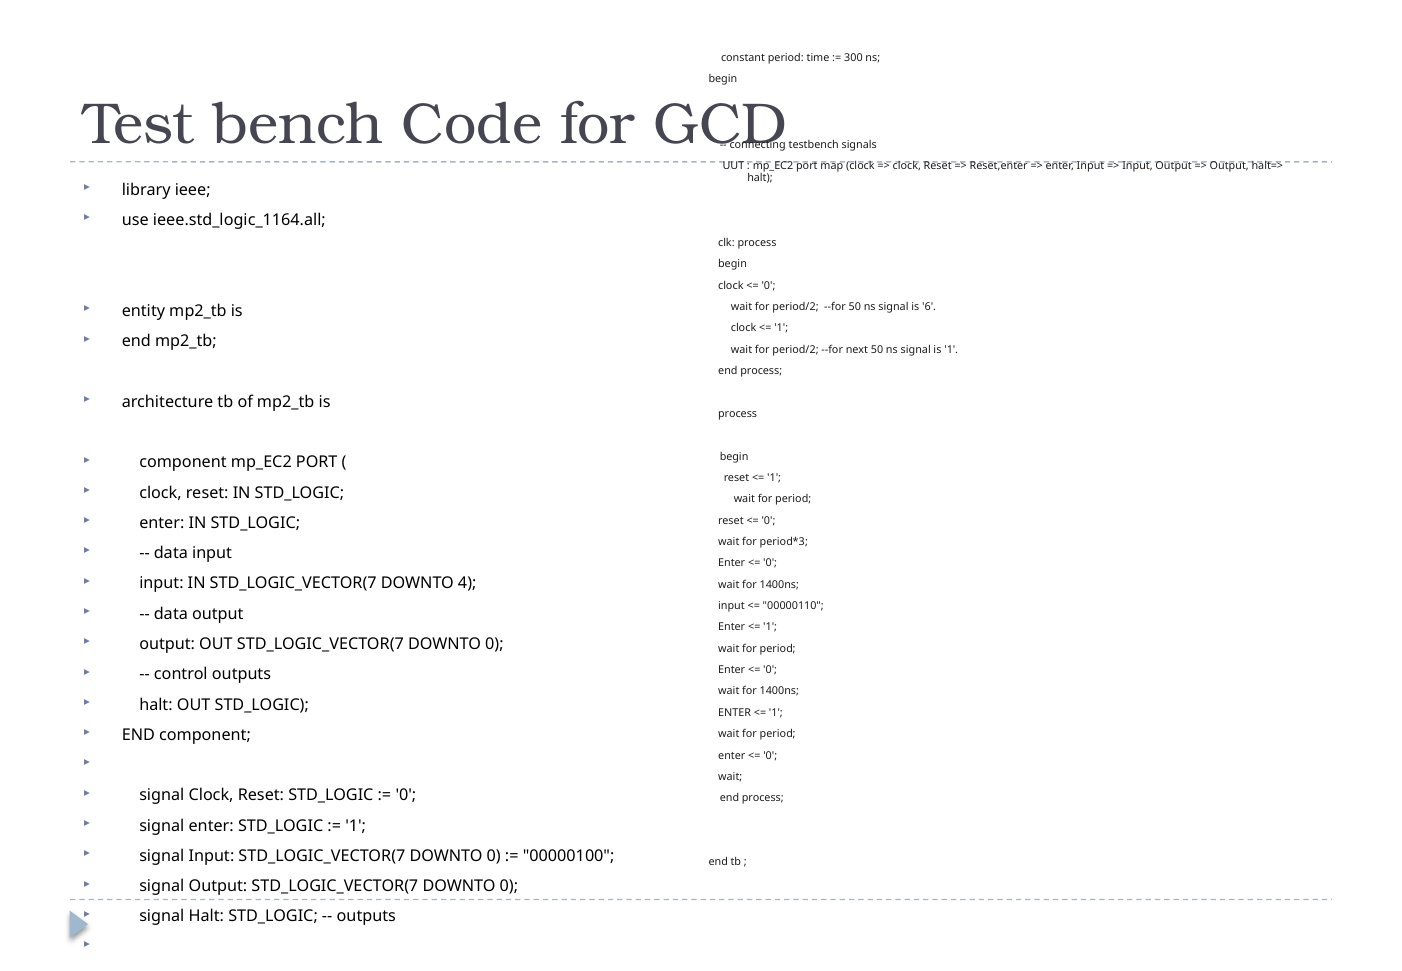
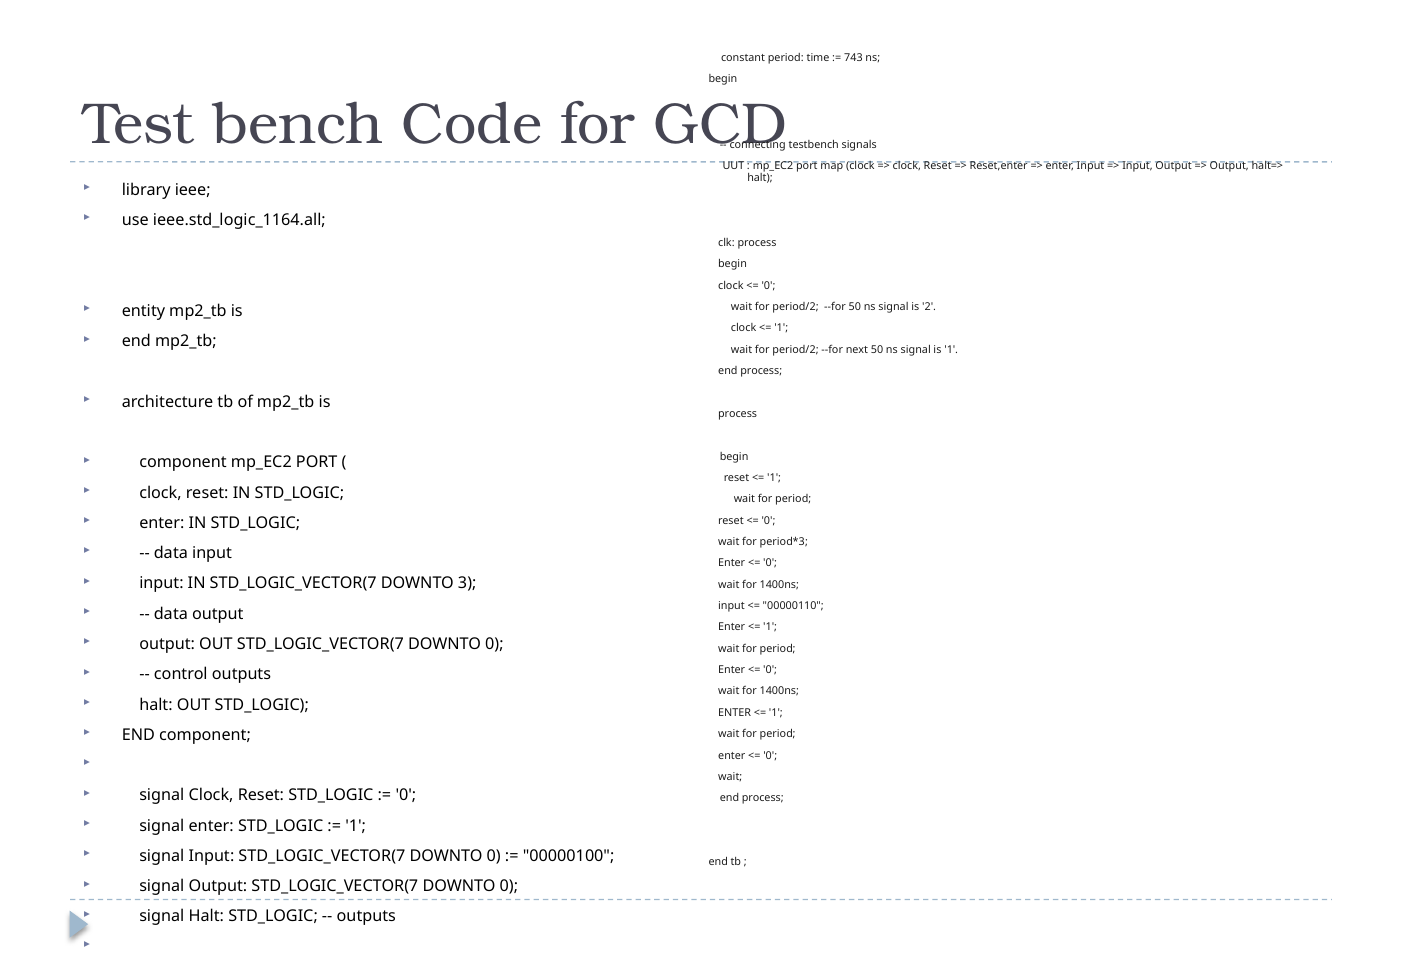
300: 300 -> 743
6: 6 -> 2
4: 4 -> 3
